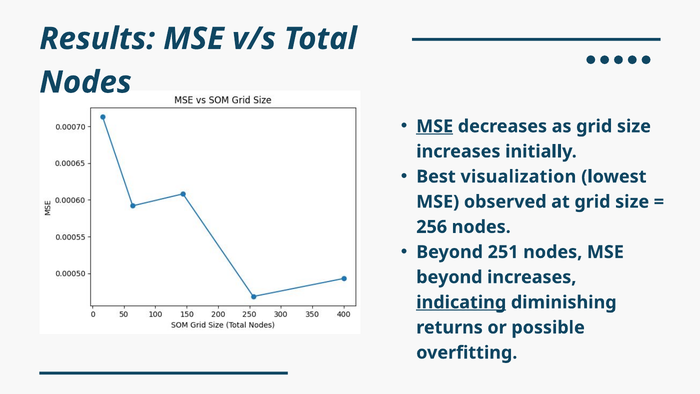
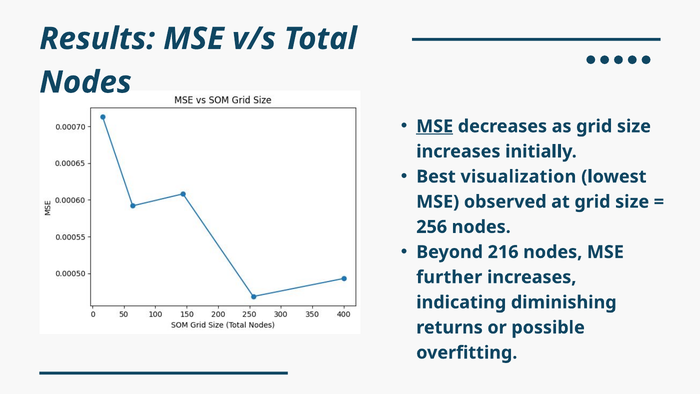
251: 251 -> 216
beyond at (449, 277): beyond -> further
indicating underline: present -> none
